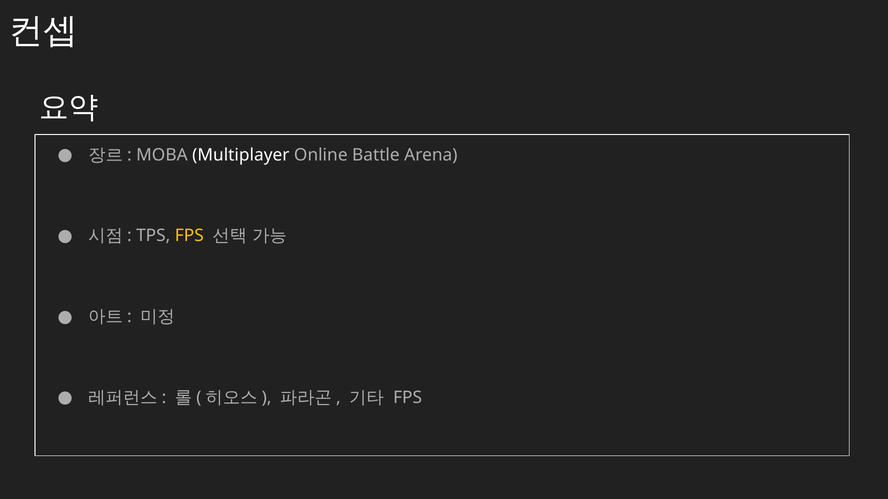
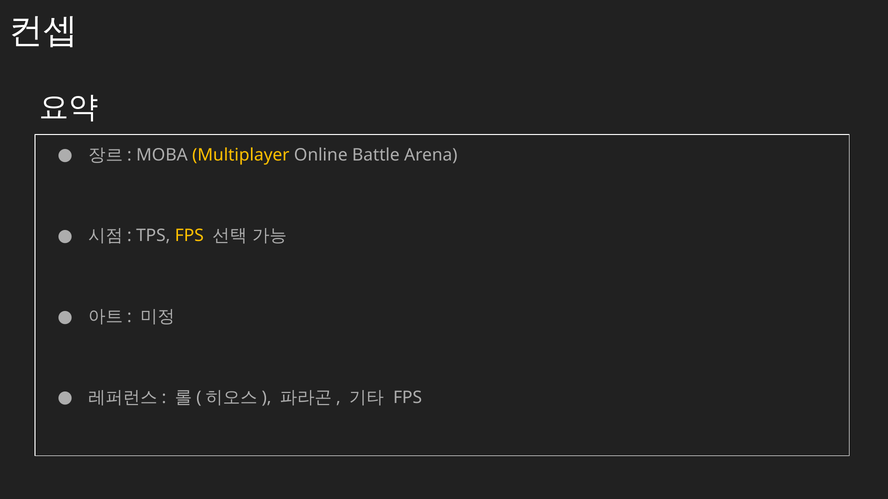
Multiplayer colour: white -> yellow
